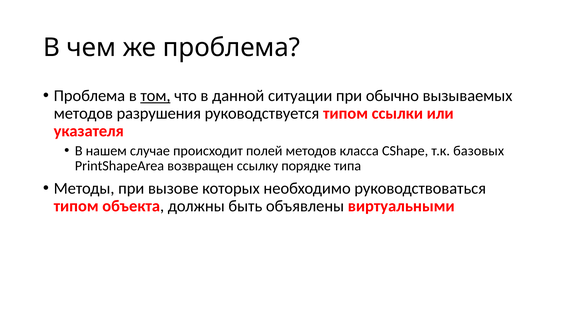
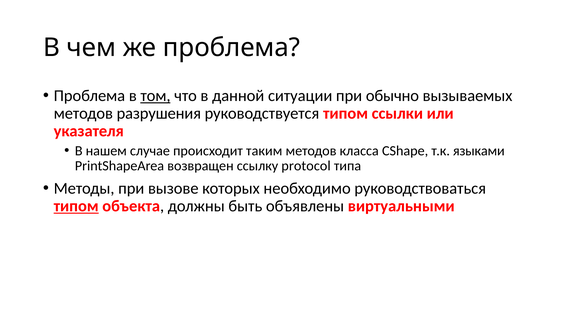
полей: полей -> таким
базовых: базовых -> языками
порядке: порядке -> protocol
типом at (76, 206) underline: none -> present
